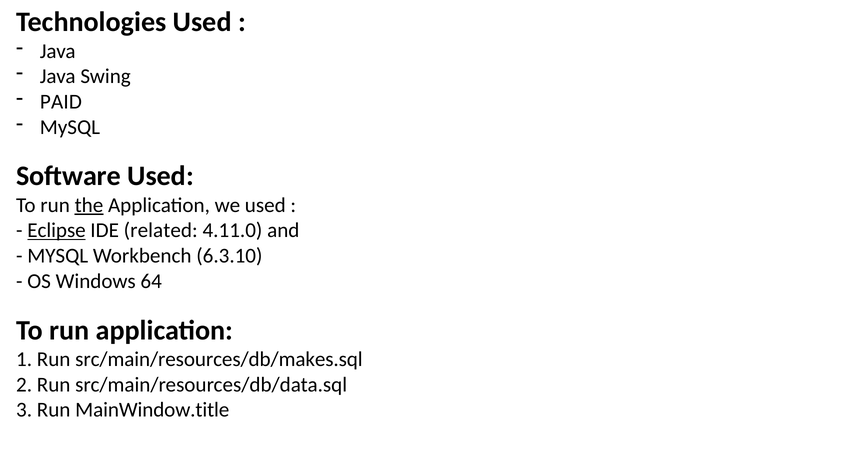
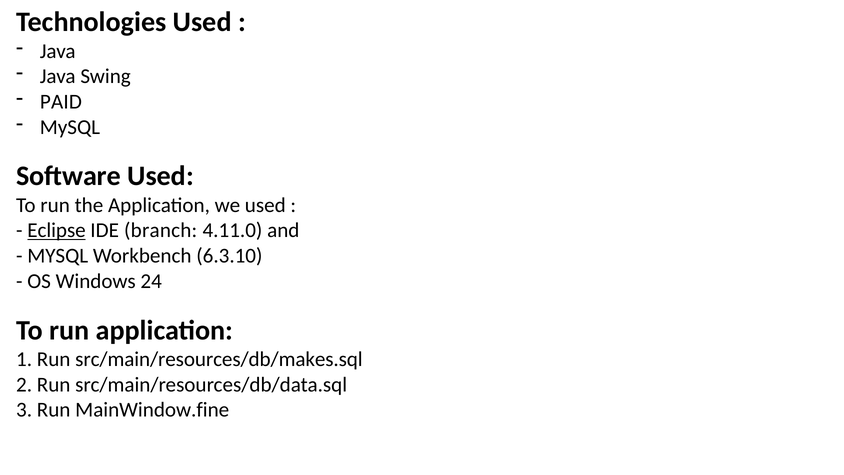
the underline: present -> none
related: related -> branch
64: 64 -> 24
MainWindow.title: MainWindow.title -> MainWindow.fine
